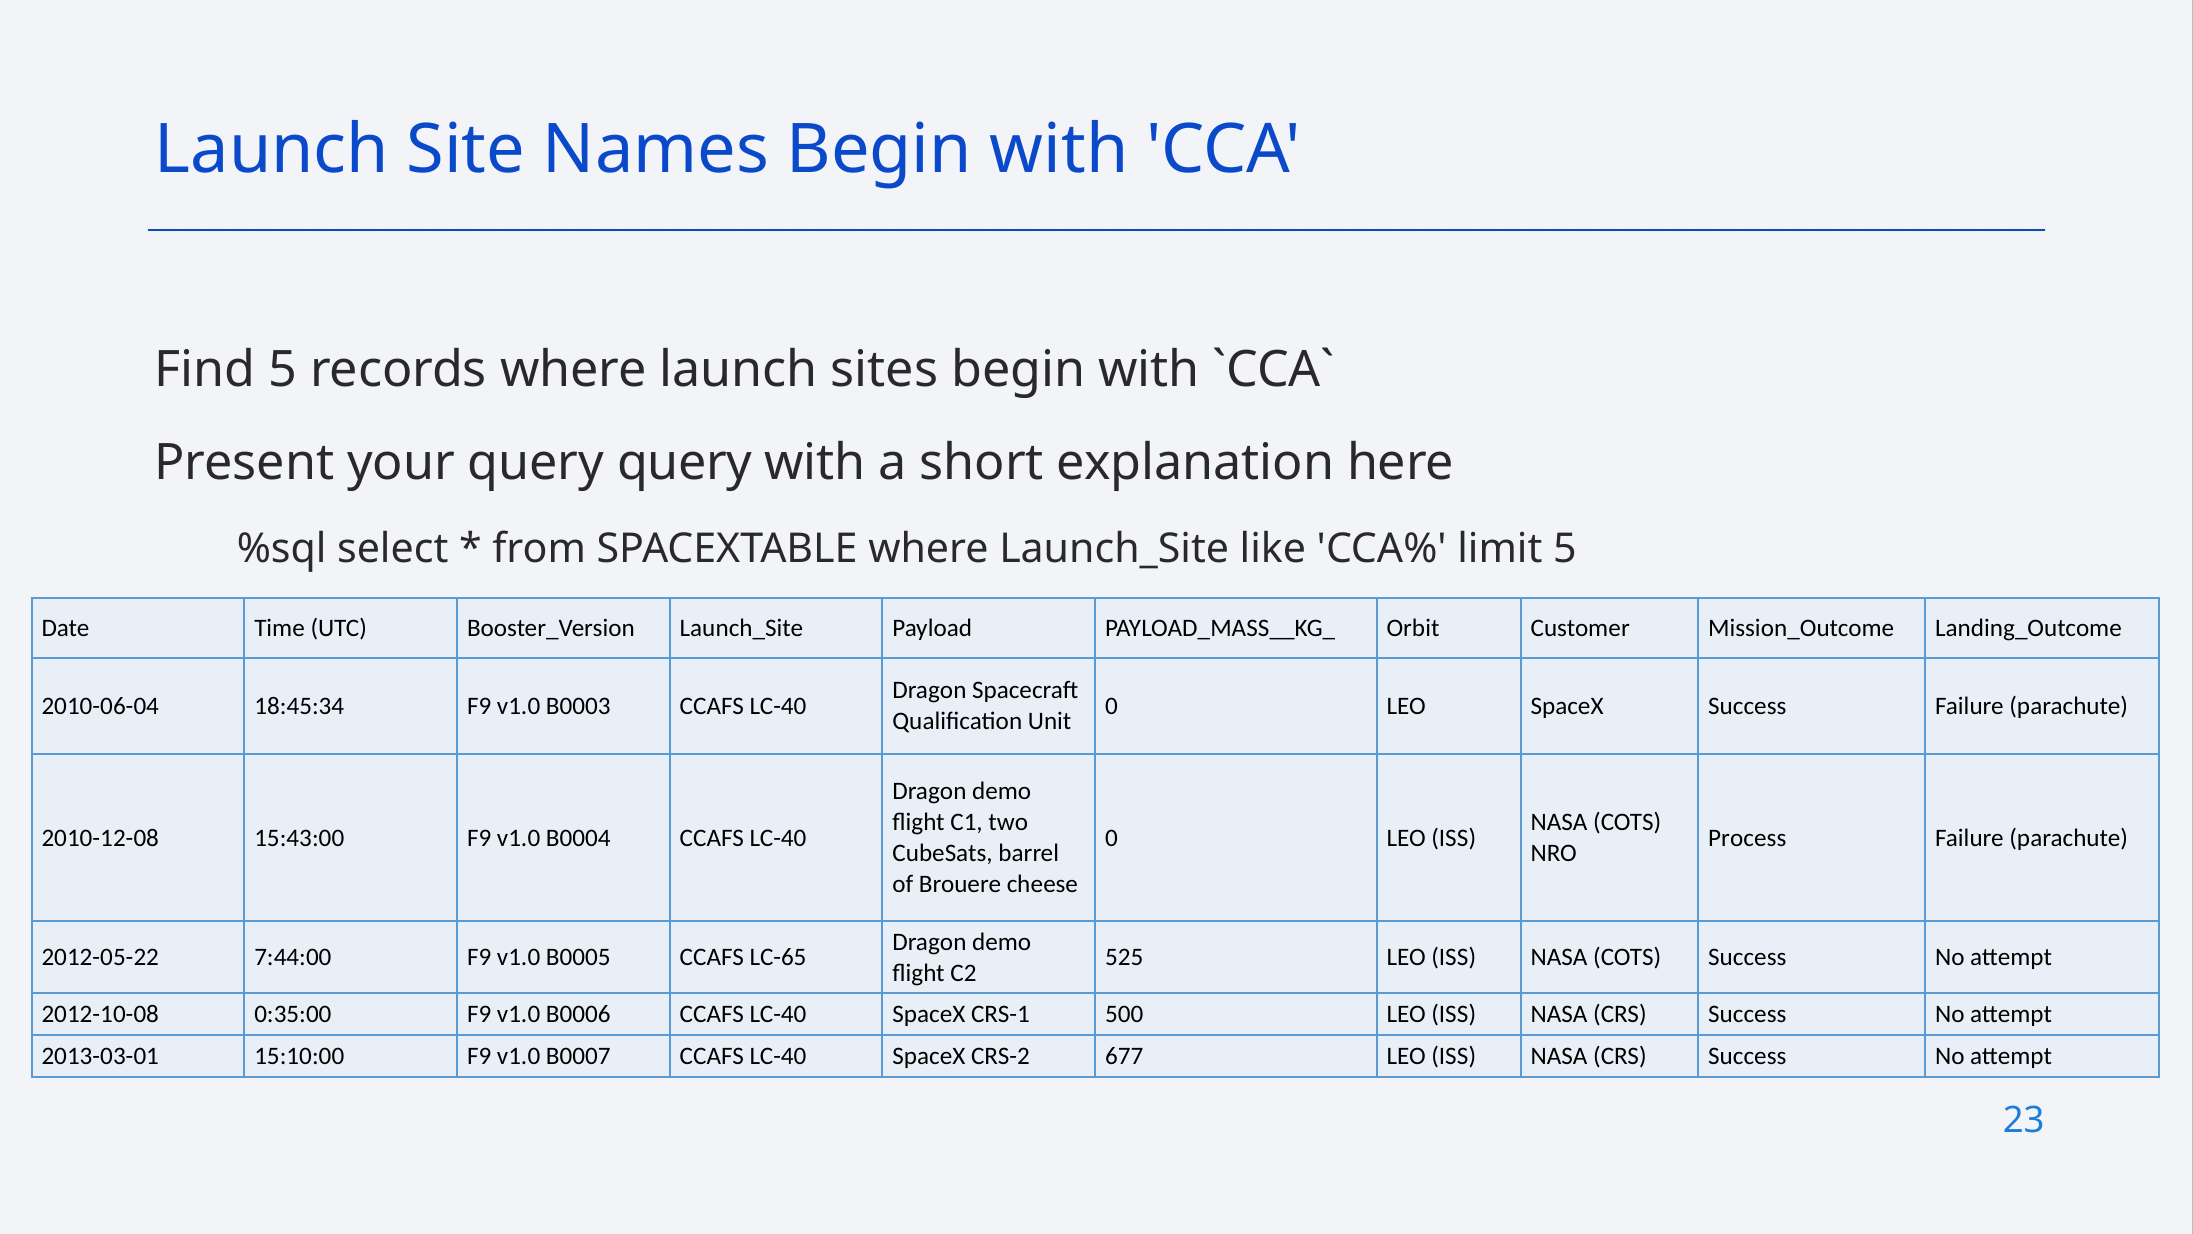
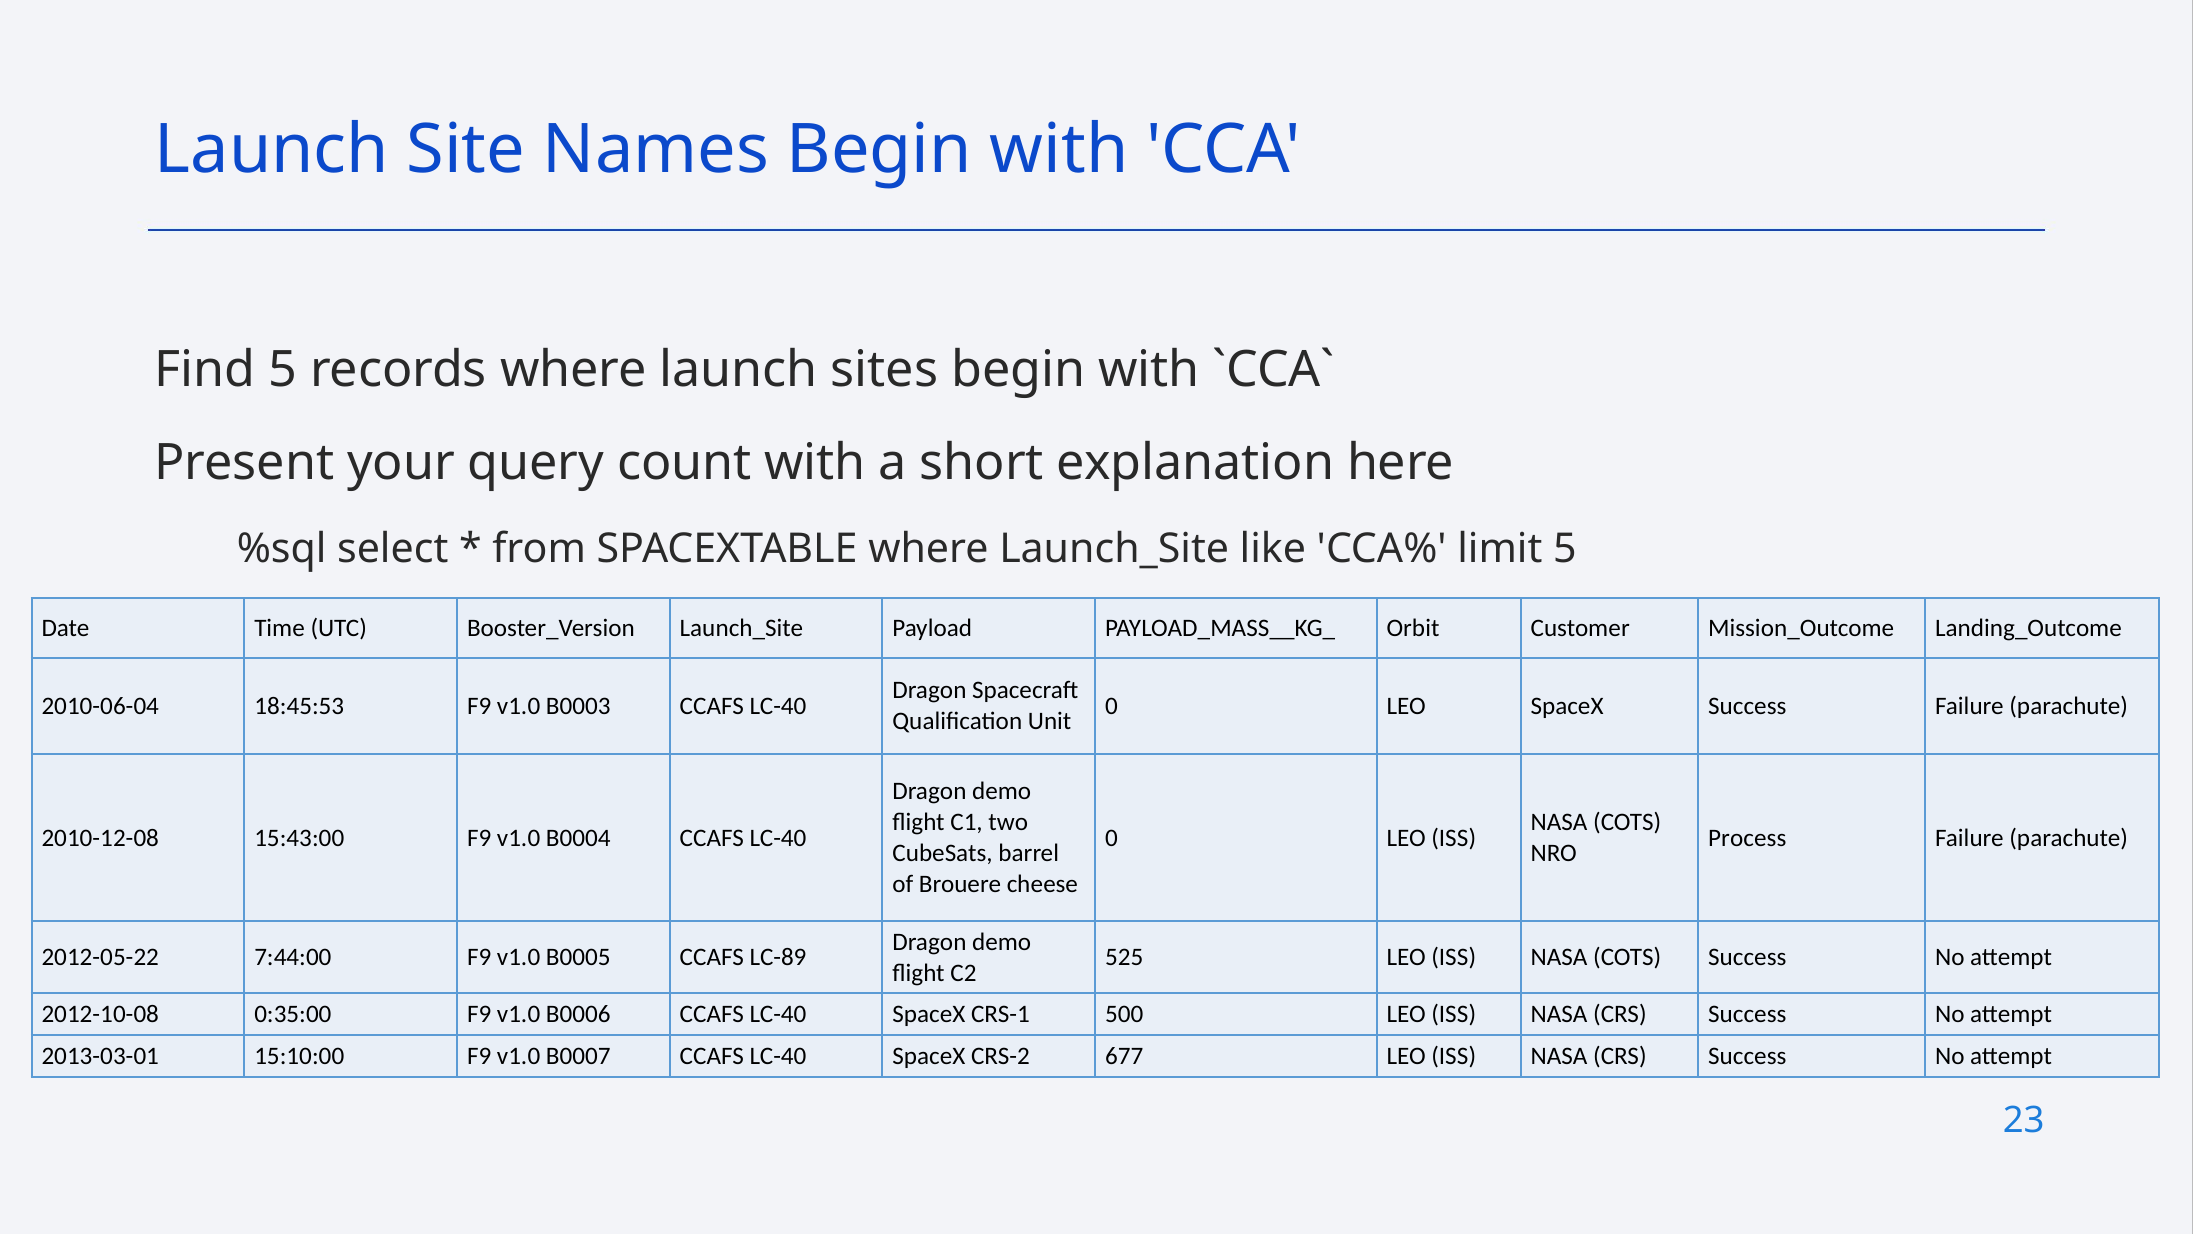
query query: query -> count
18:45:34: 18:45:34 -> 18:45:53
LC-65: LC-65 -> LC-89
